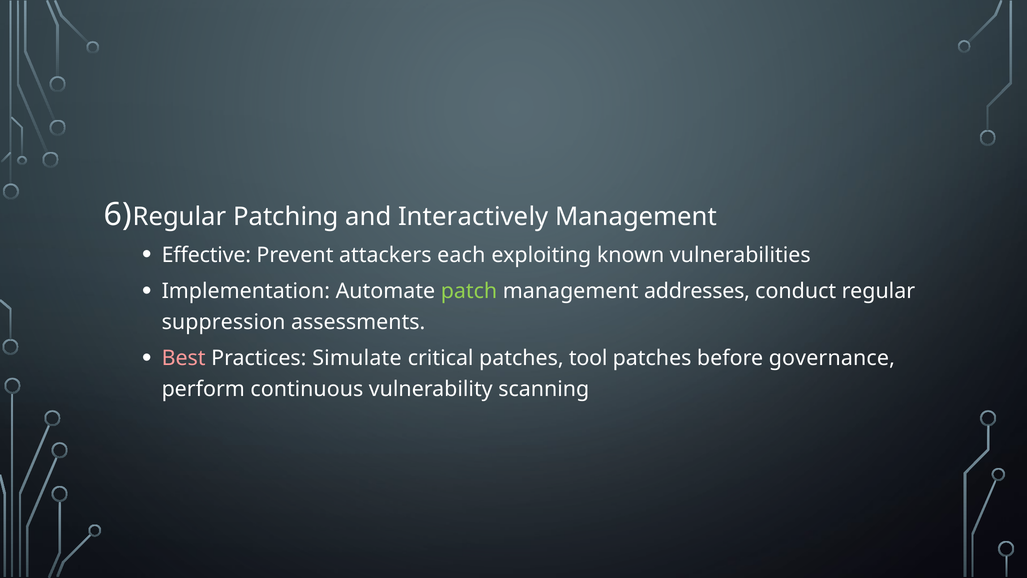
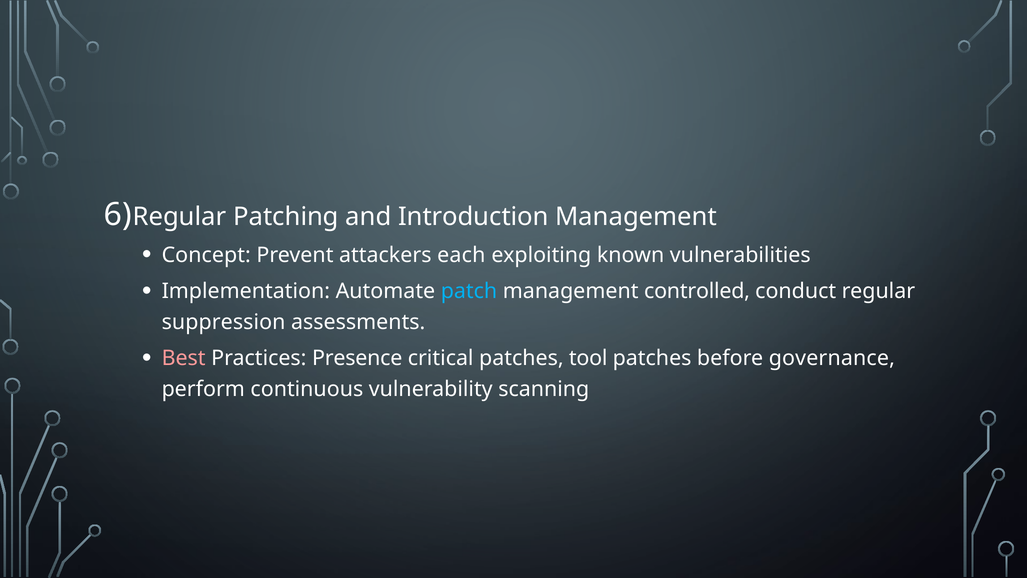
Interactively: Interactively -> Introduction
Effective: Effective -> Concept
patch colour: light green -> light blue
addresses: addresses -> controlled
Simulate: Simulate -> Presence
